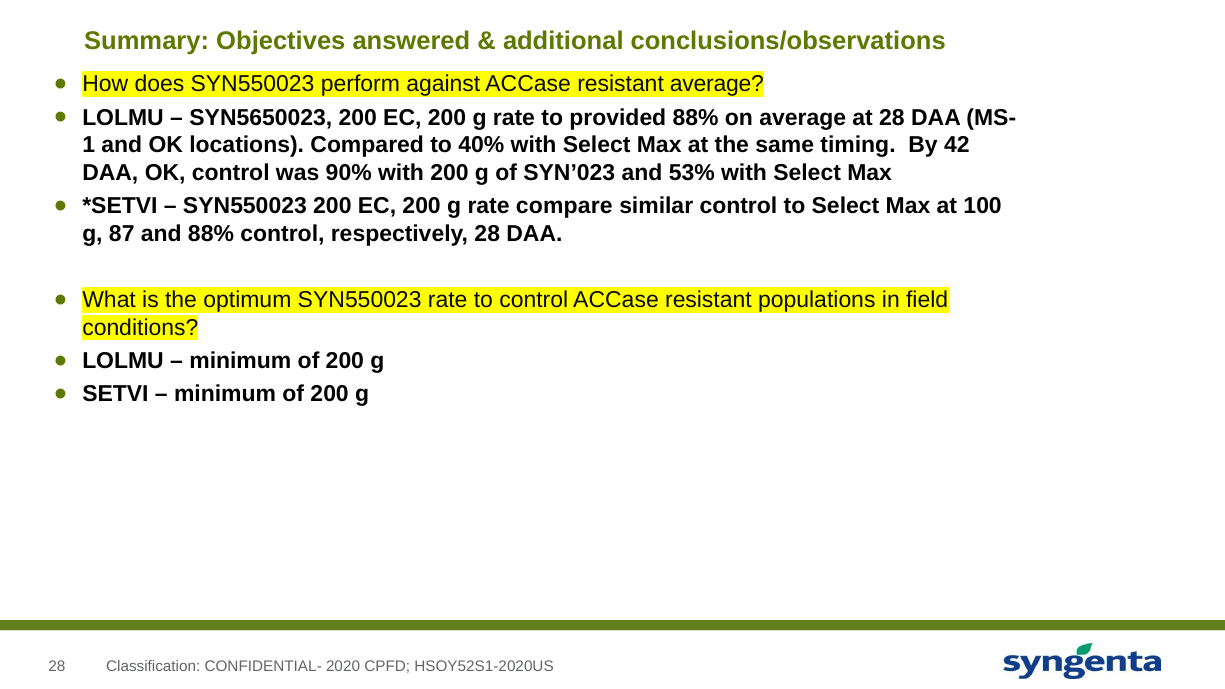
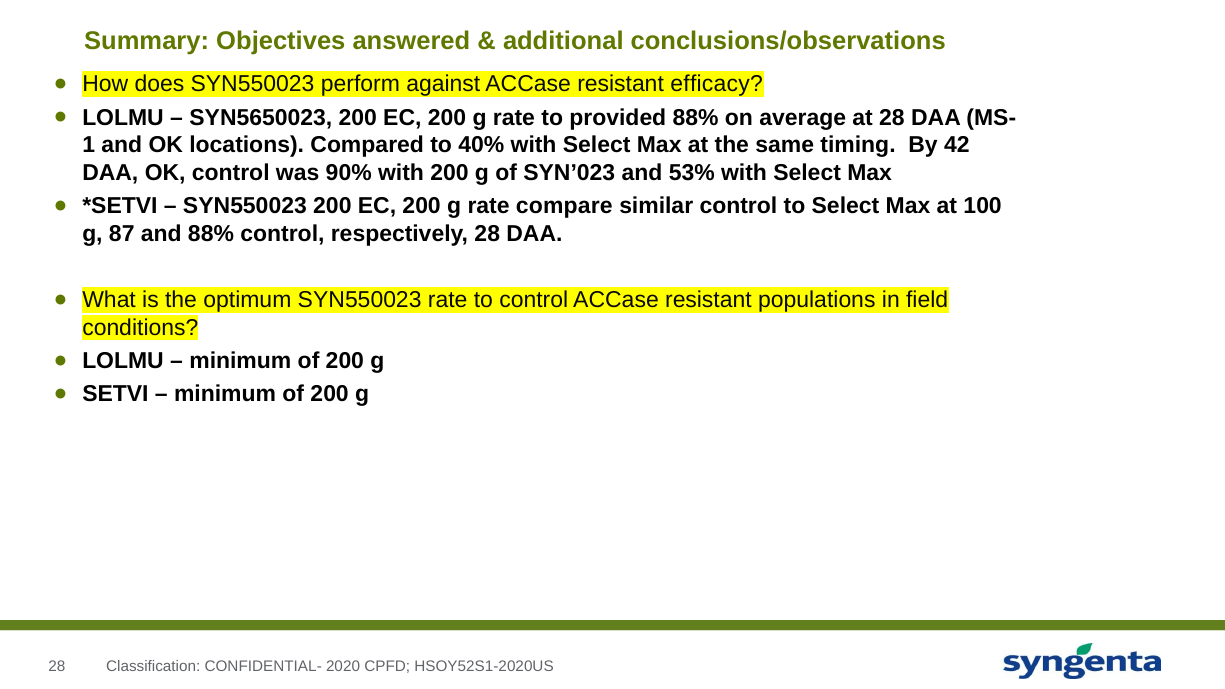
resistant average: average -> efficacy
